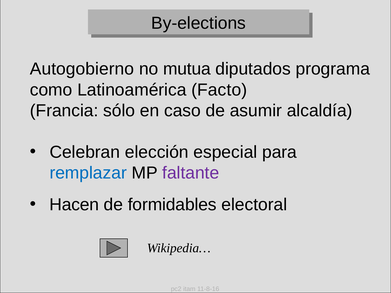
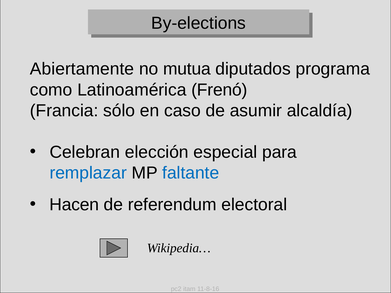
Autogobierno: Autogobierno -> Abiertamente
Facto: Facto -> Frenó
faltante colour: purple -> blue
formidables: formidables -> referendum
